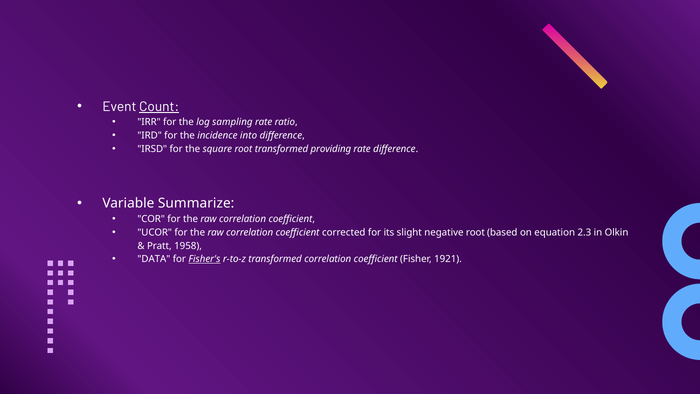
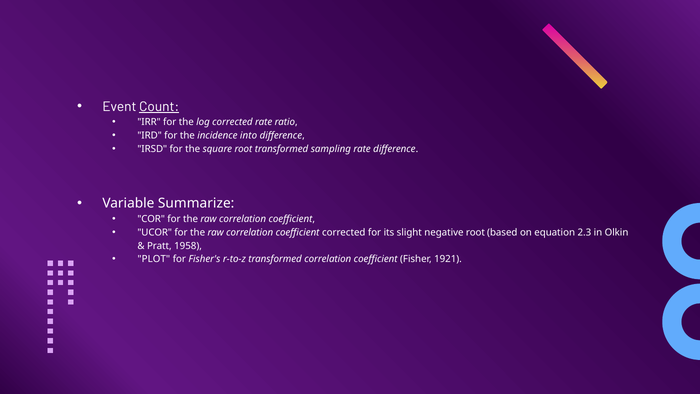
log sampling: sampling -> corrected
providing: providing -> sampling
DATA: DATA -> PLOT
Fisher's underline: present -> none
